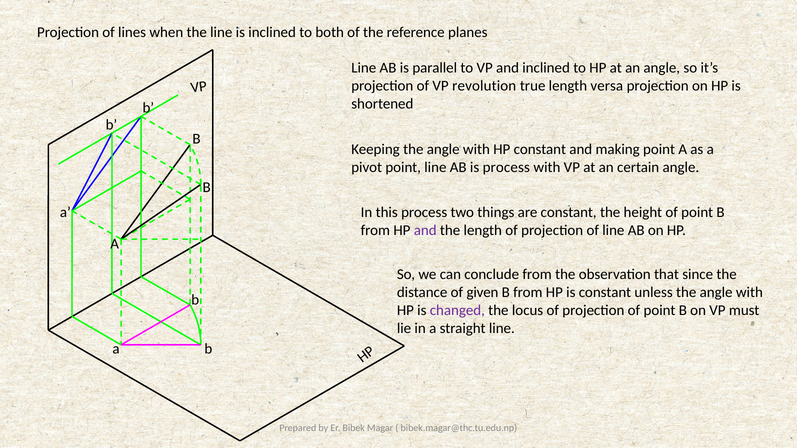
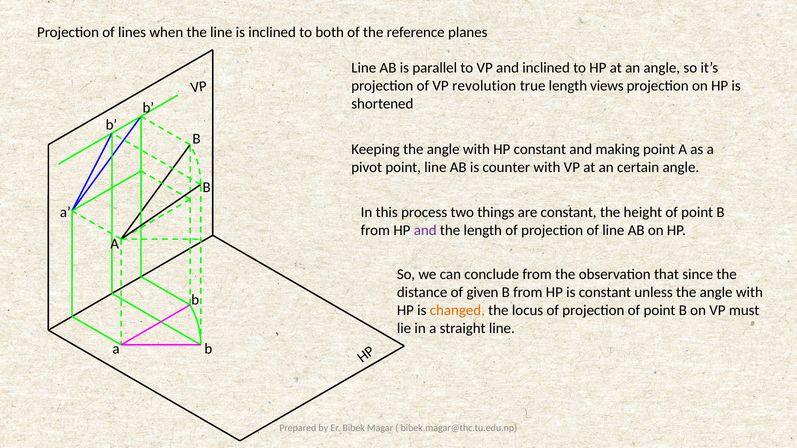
versa: versa -> views
is process: process -> counter
changed colour: purple -> orange
